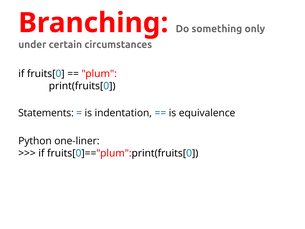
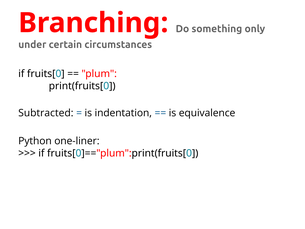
Statements: Statements -> Subtracted
